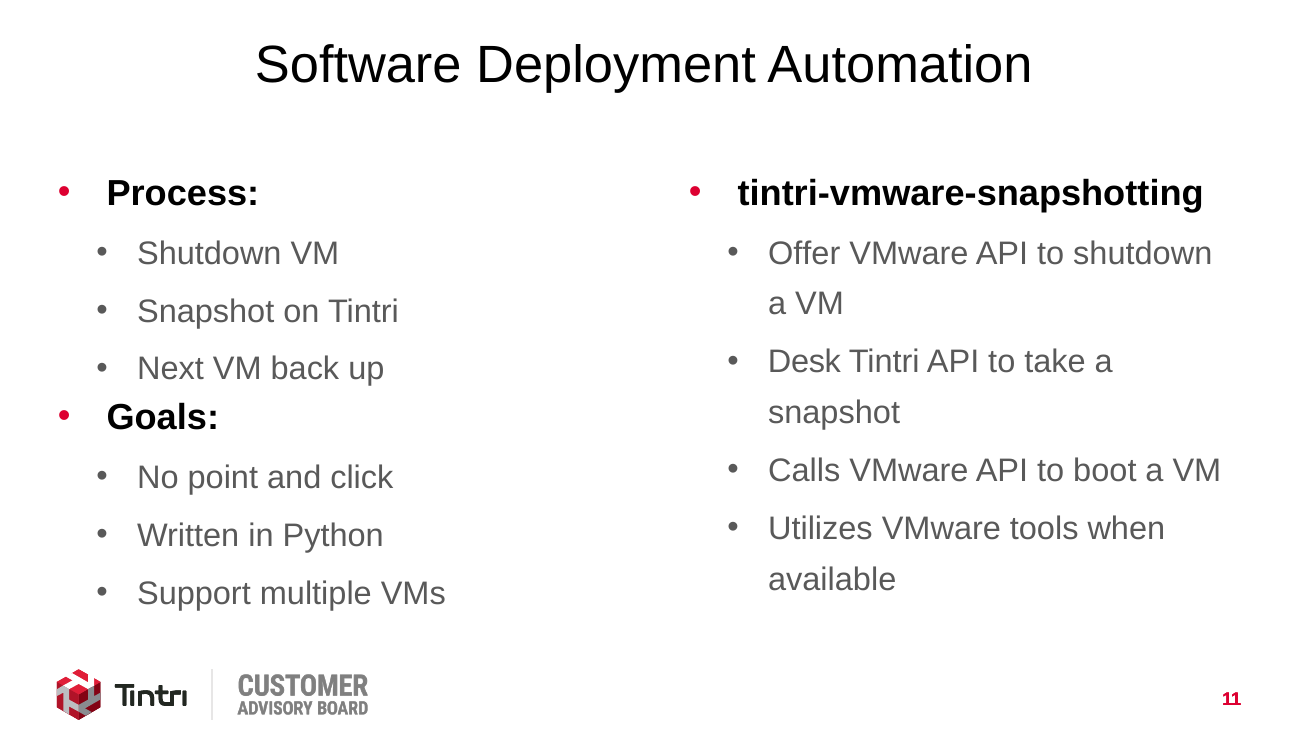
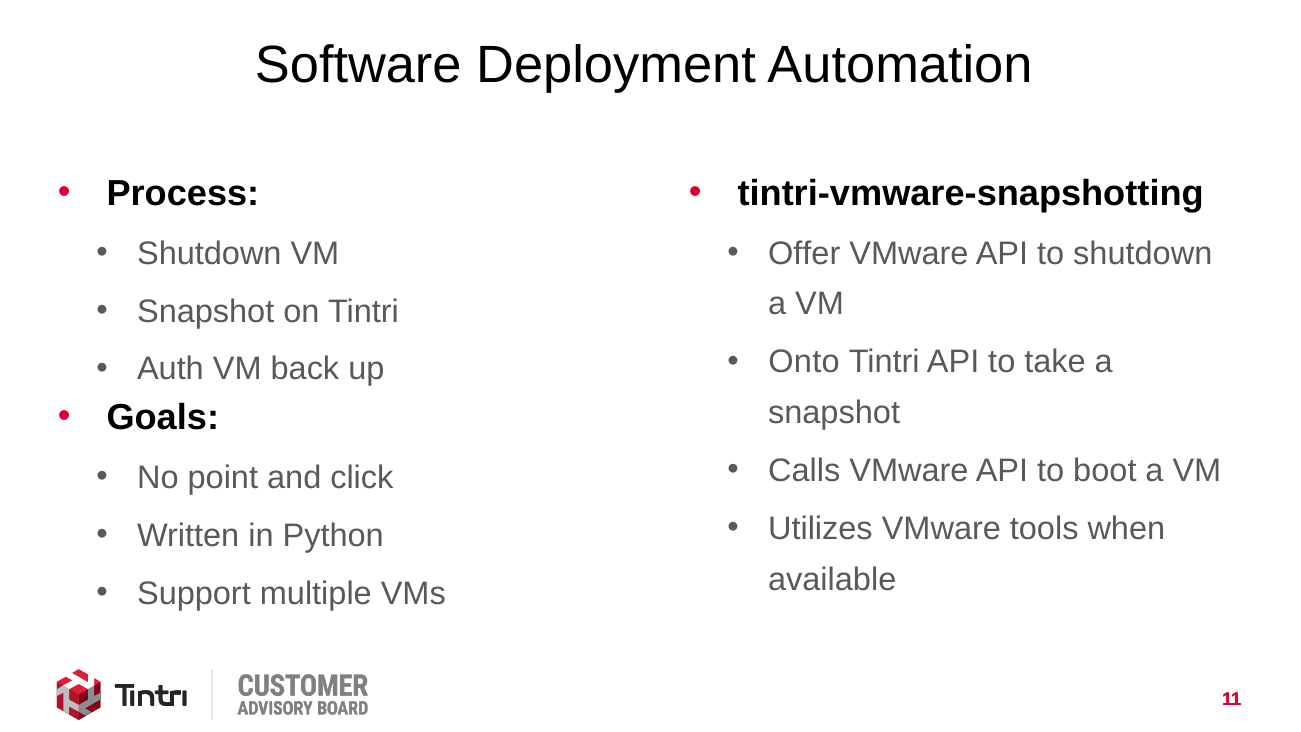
Desk: Desk -> Onto
Next: Next -> Auth
